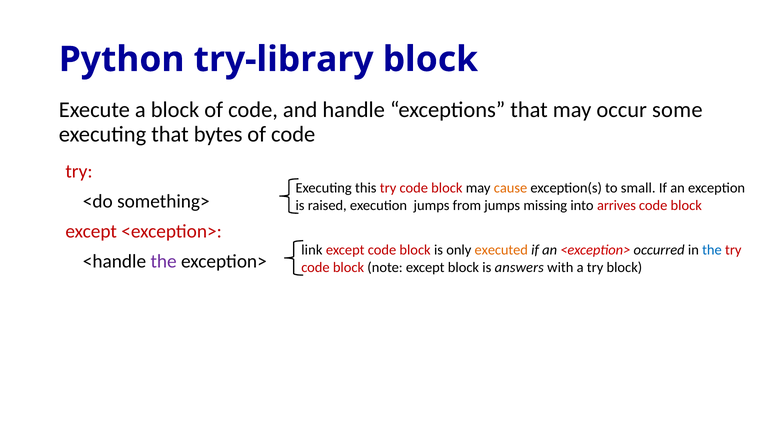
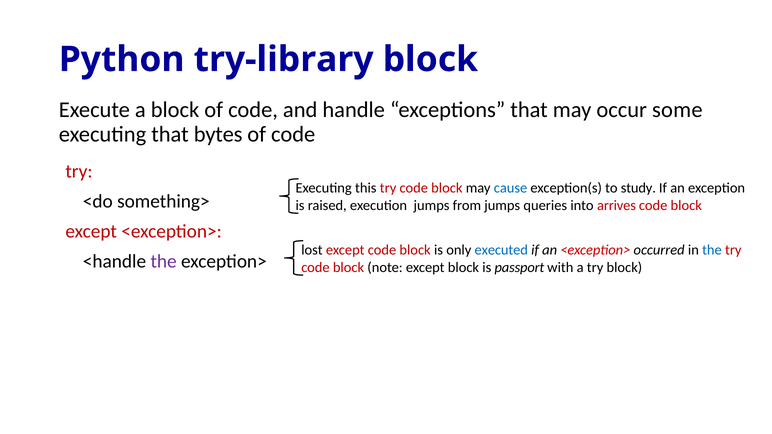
cause colour: orange -> blue
small: small -> study
missing: missing -> queries
link: link -> lost
executed colour: orange -> blue
answers: answers -> passport
